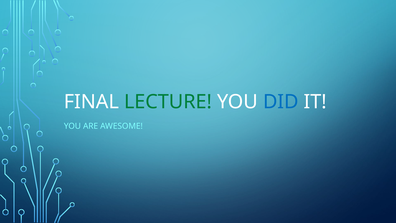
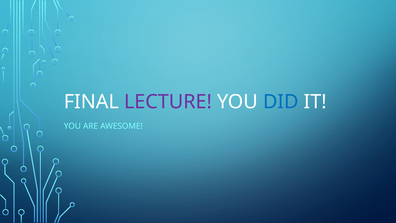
LECTURE colour: green -> purple
